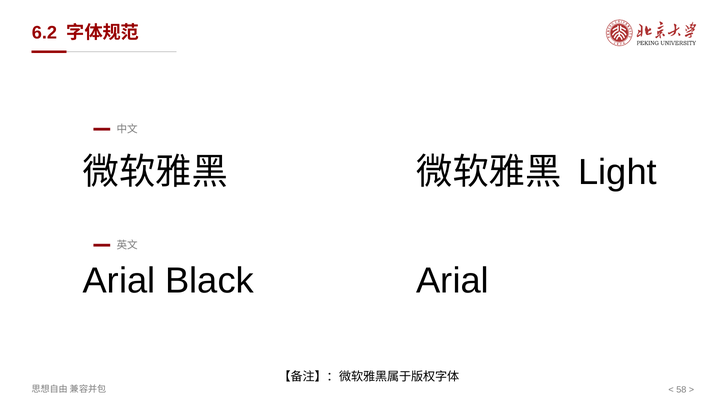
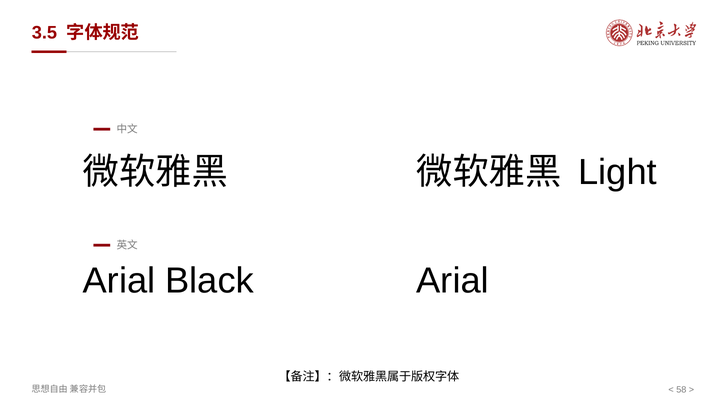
6.2: 6.2 -> 3.5
